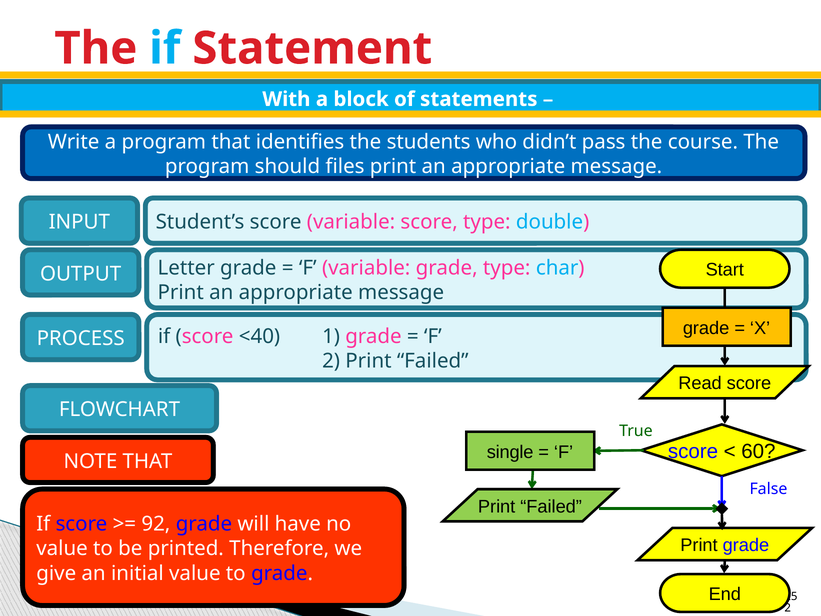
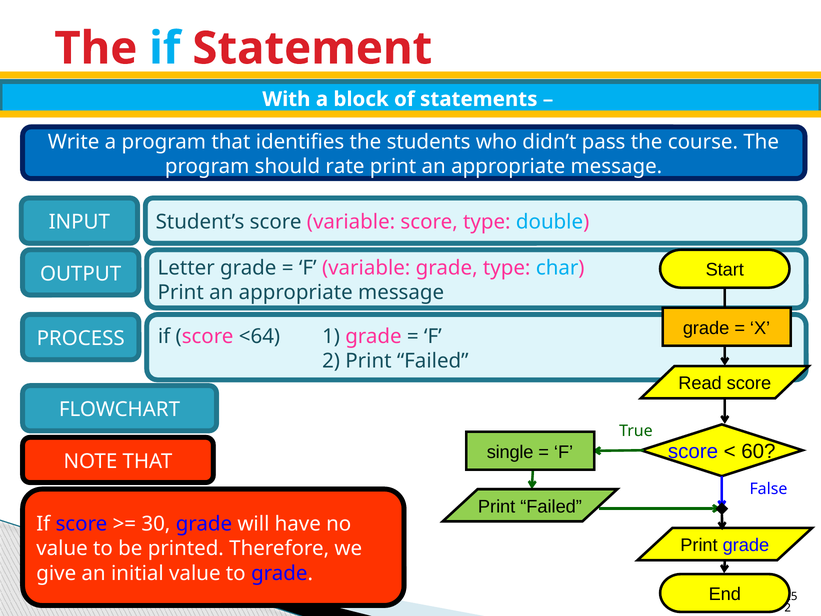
files: files -> rate
<40: <40 -> <64
92: 92 -> 30
